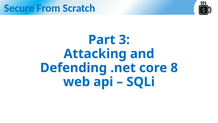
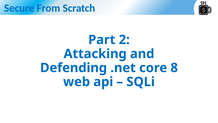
3: 3 -> 2
